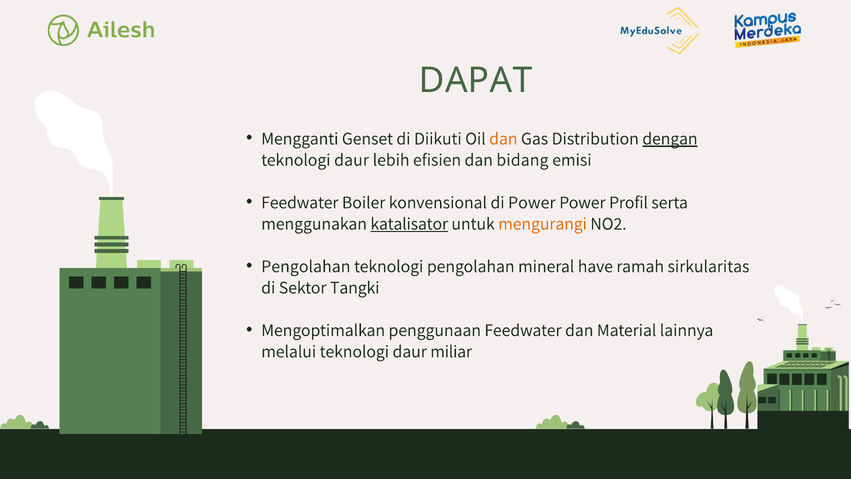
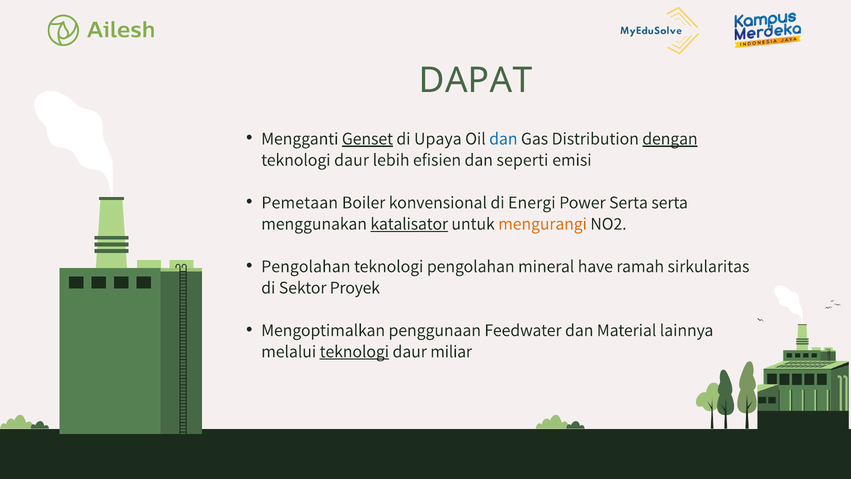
Genset underline: none -> present
Diikuti: Diikuti -> Upaya
dan at (503, 139) colour: orange -> blue
bidang: bidang -> seperti
Feedwater at (300, 202): Feedwater -> Pemetaan
di Power: Power -> Energi
Power Profil: Profil -> Serta
Tangki: Tangki -> Proyek
teknologi at (354, 351) underline: none -> present
